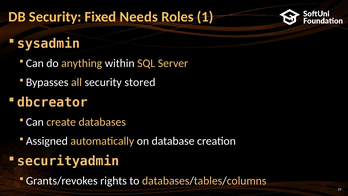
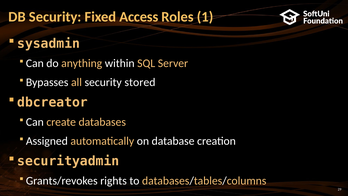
Needs: Needs -> Access
